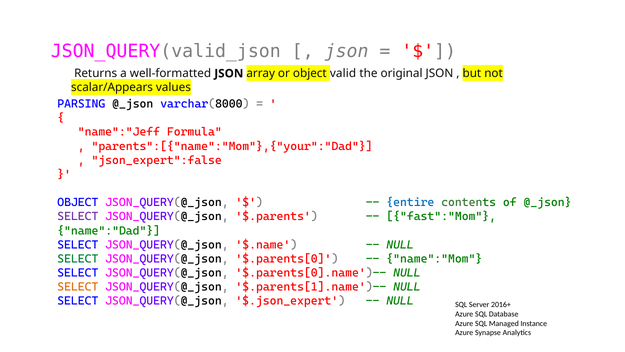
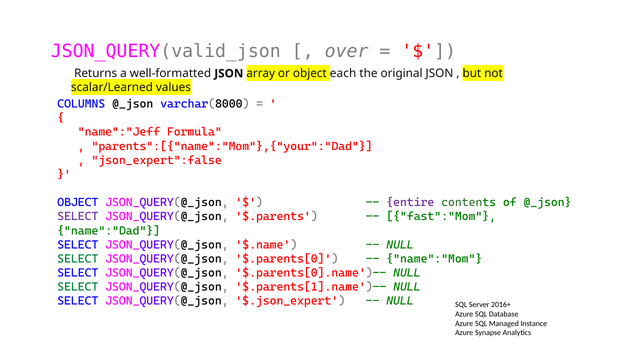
json at (347, 51): json -> over
valid: valid -> each
scalar/Appears: scalar/Appears -> scalar/Learned
PARSING: PARSING -> COLUMNS
entire colour: blue -> purple
SELECT at (78, 287) colour: orange -> green
